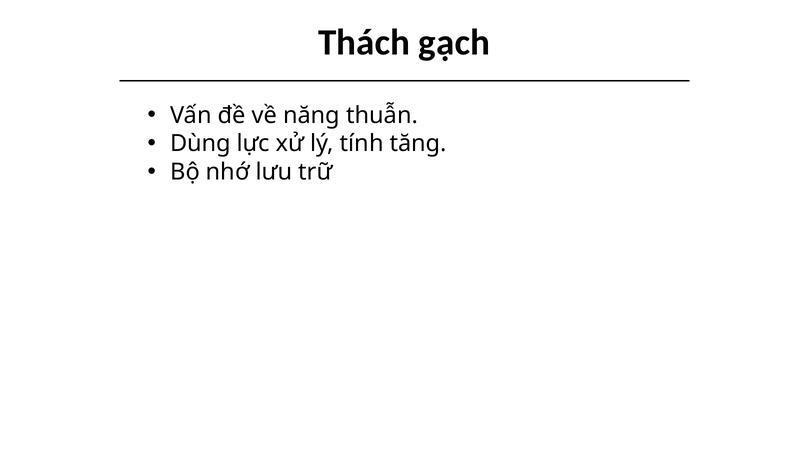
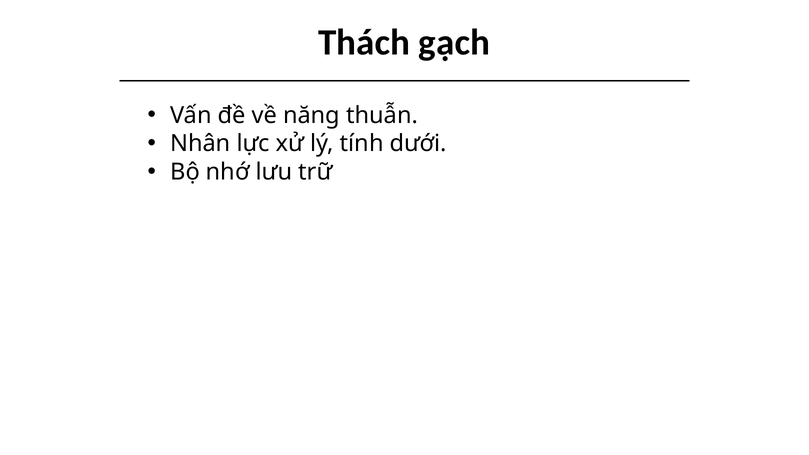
Dùng: Dùng -> Nhân
tăng: tăng -> dưới
